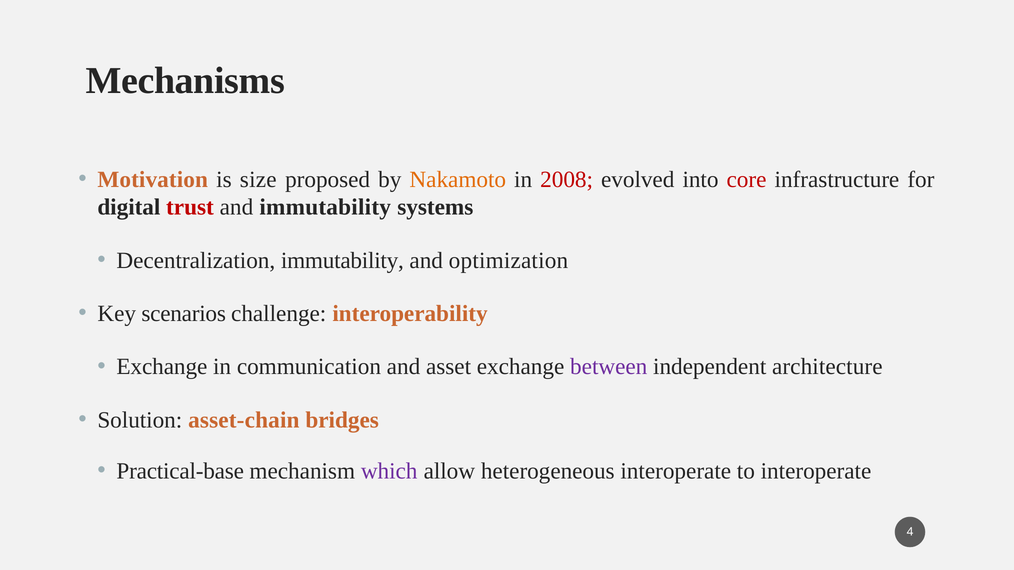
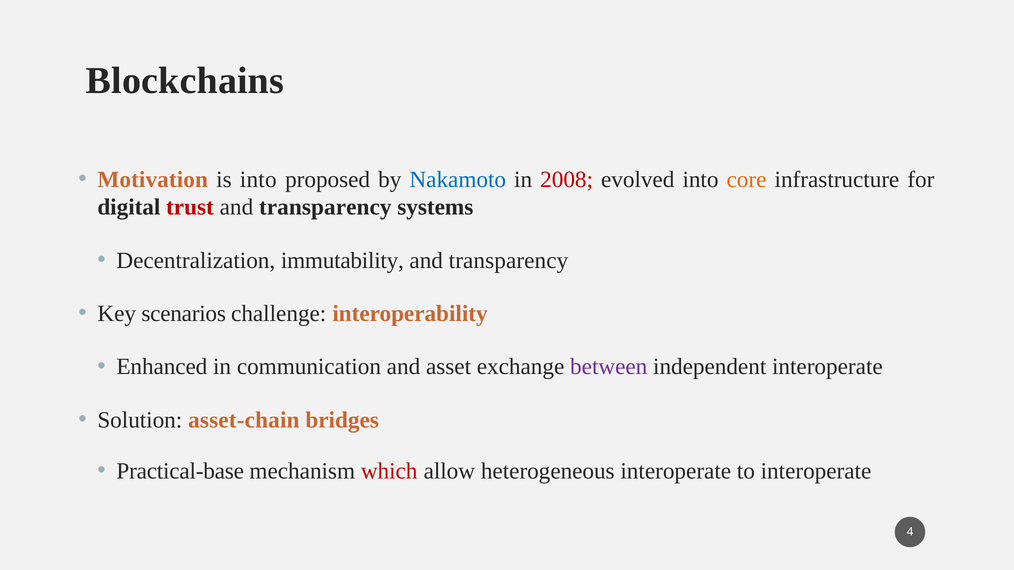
Mechanisms: Mechanisms -> Blockchains
is size: size -> into
Nakamoto colour: orange -> blue
core colour: red -> orange
immutability at (325, 207): immutability -> transparency
optimization at (508, 261): optimization -> transparency
Exchange at (162, 367): Exchange -> Enhanced
independent architecture: architecture -> interoperate
which colour: purple -> red
